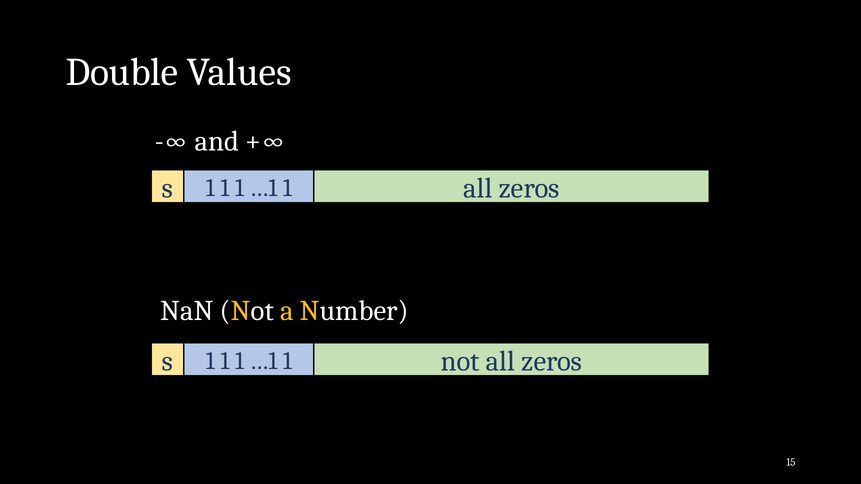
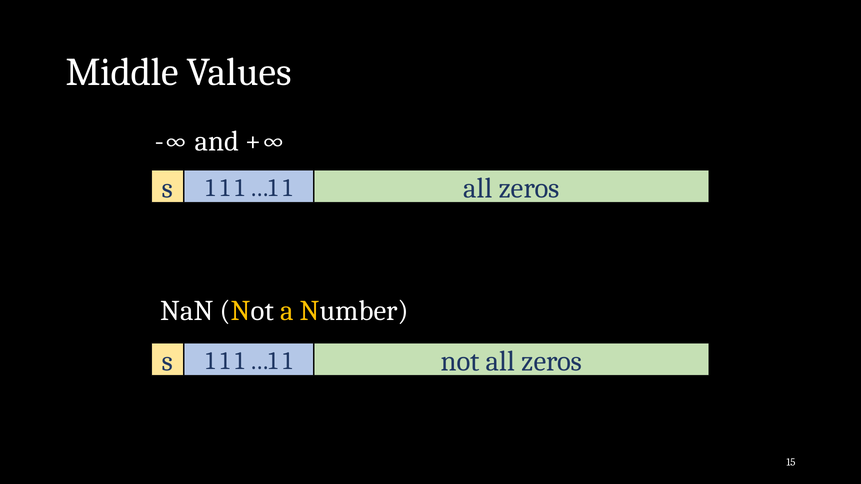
Double: Double -> Middle
